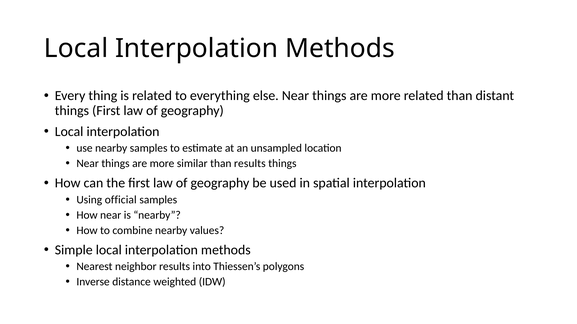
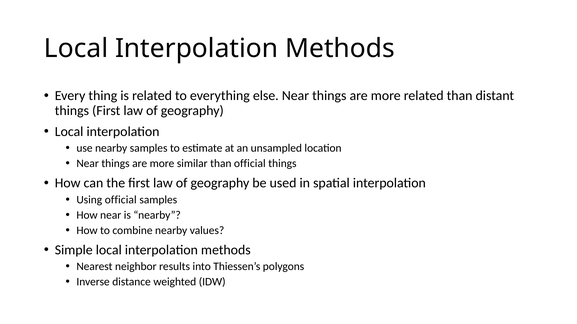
than results: results -> official
